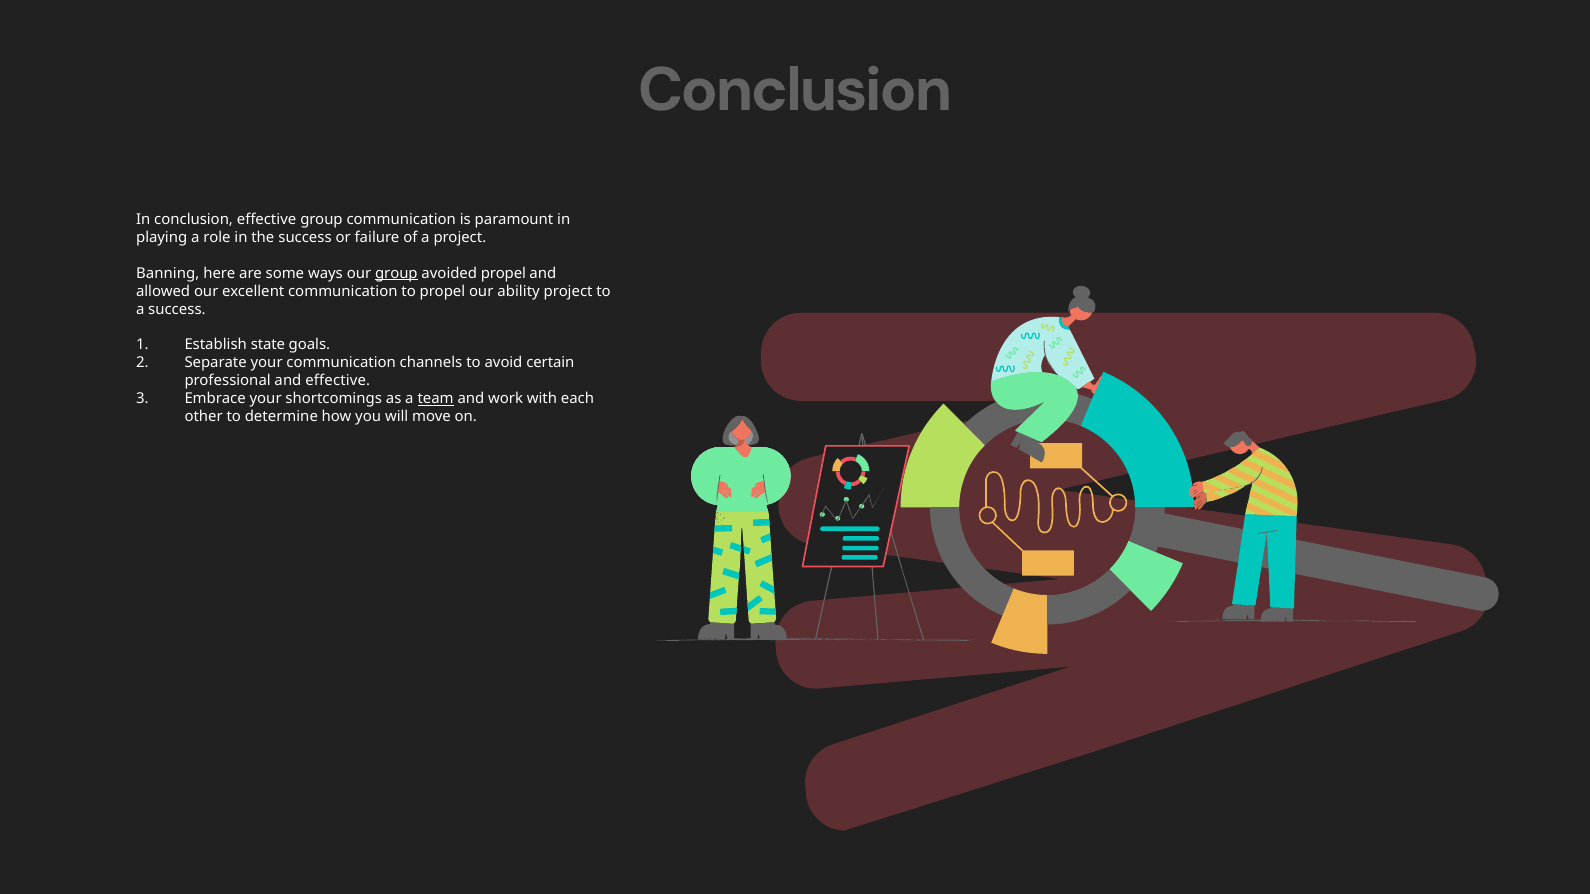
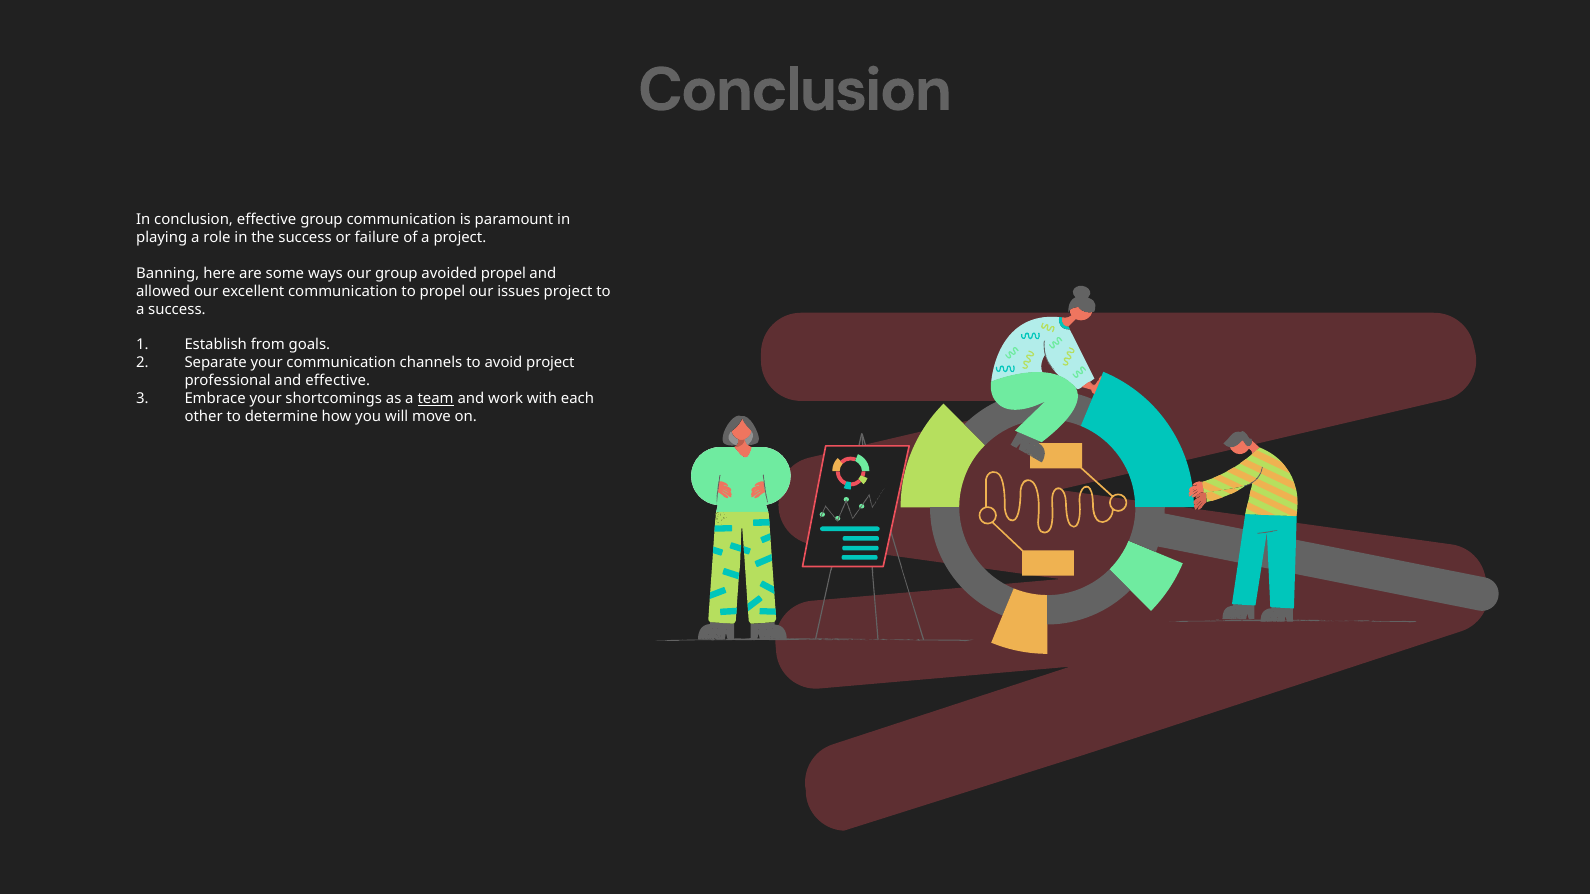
group at (396, 273) underline: present -> none
ability: ability -> issues
state: state -> from
avoid certain: certain -> project
